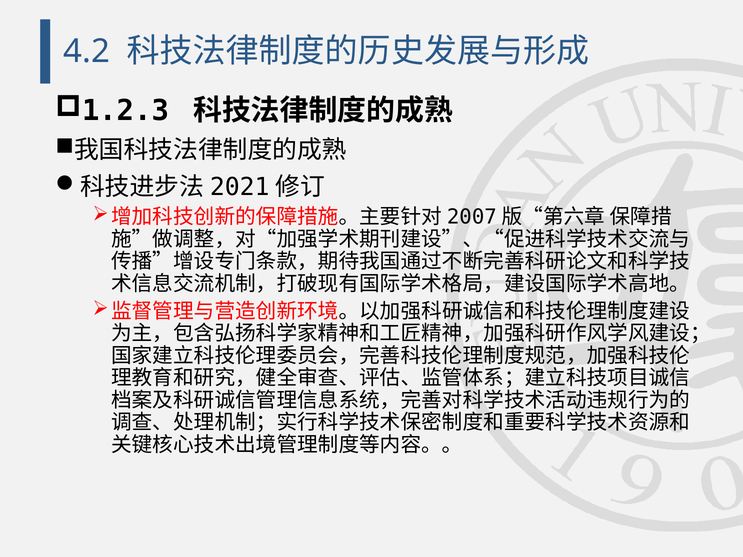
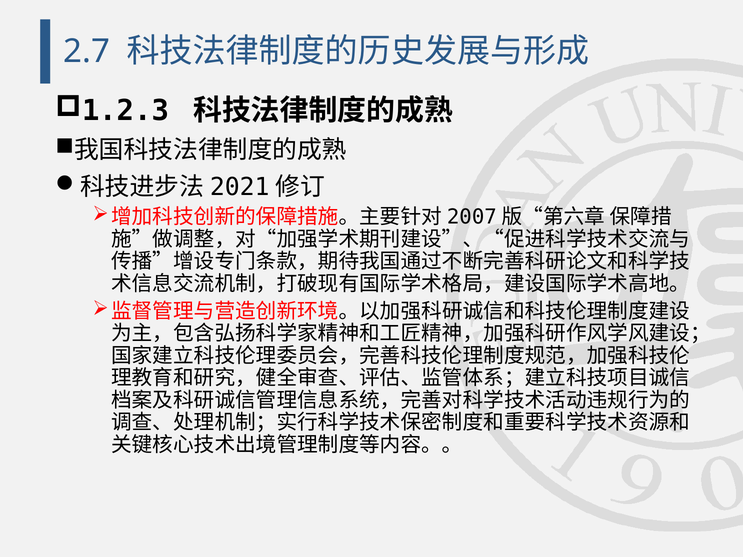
4.2: 4.2 -> 2.7
